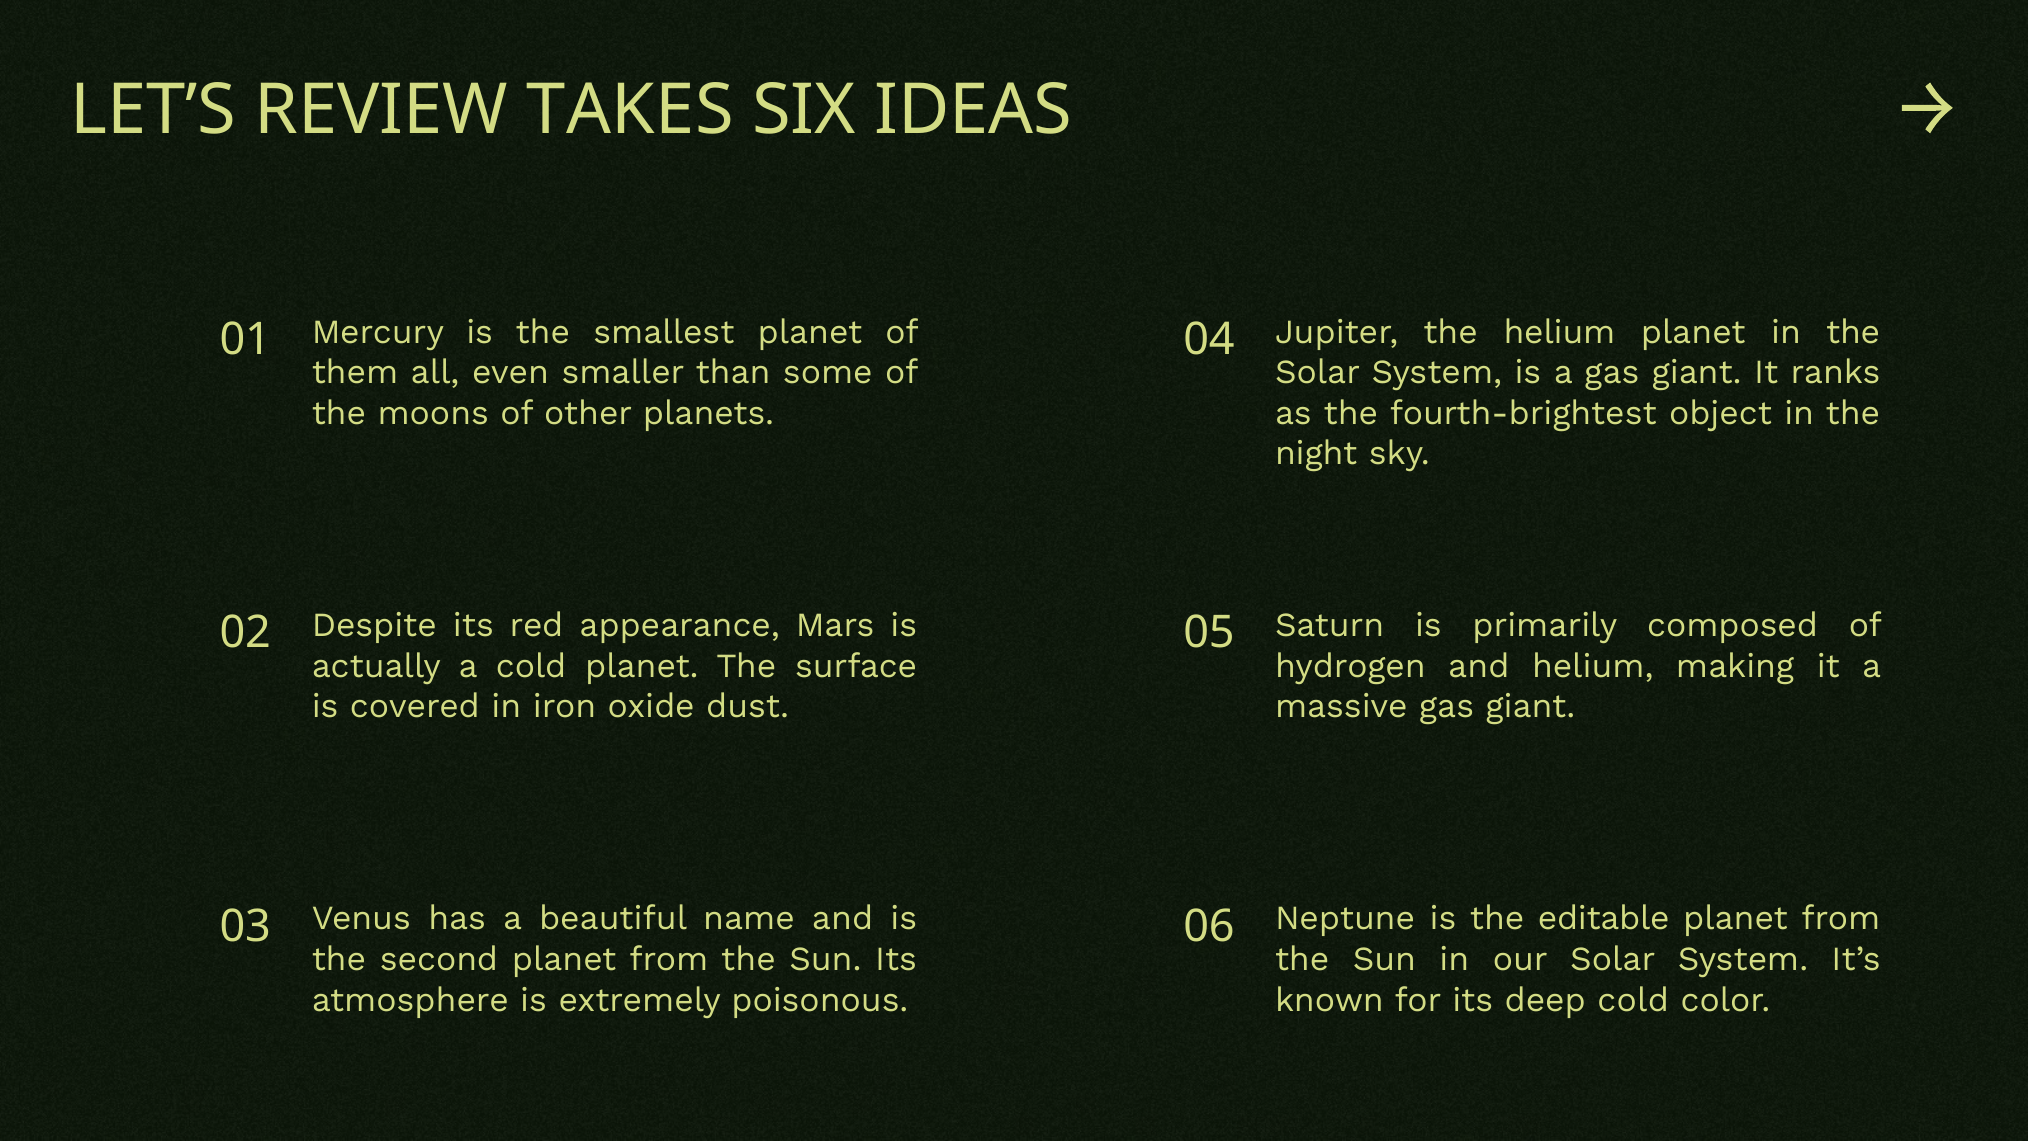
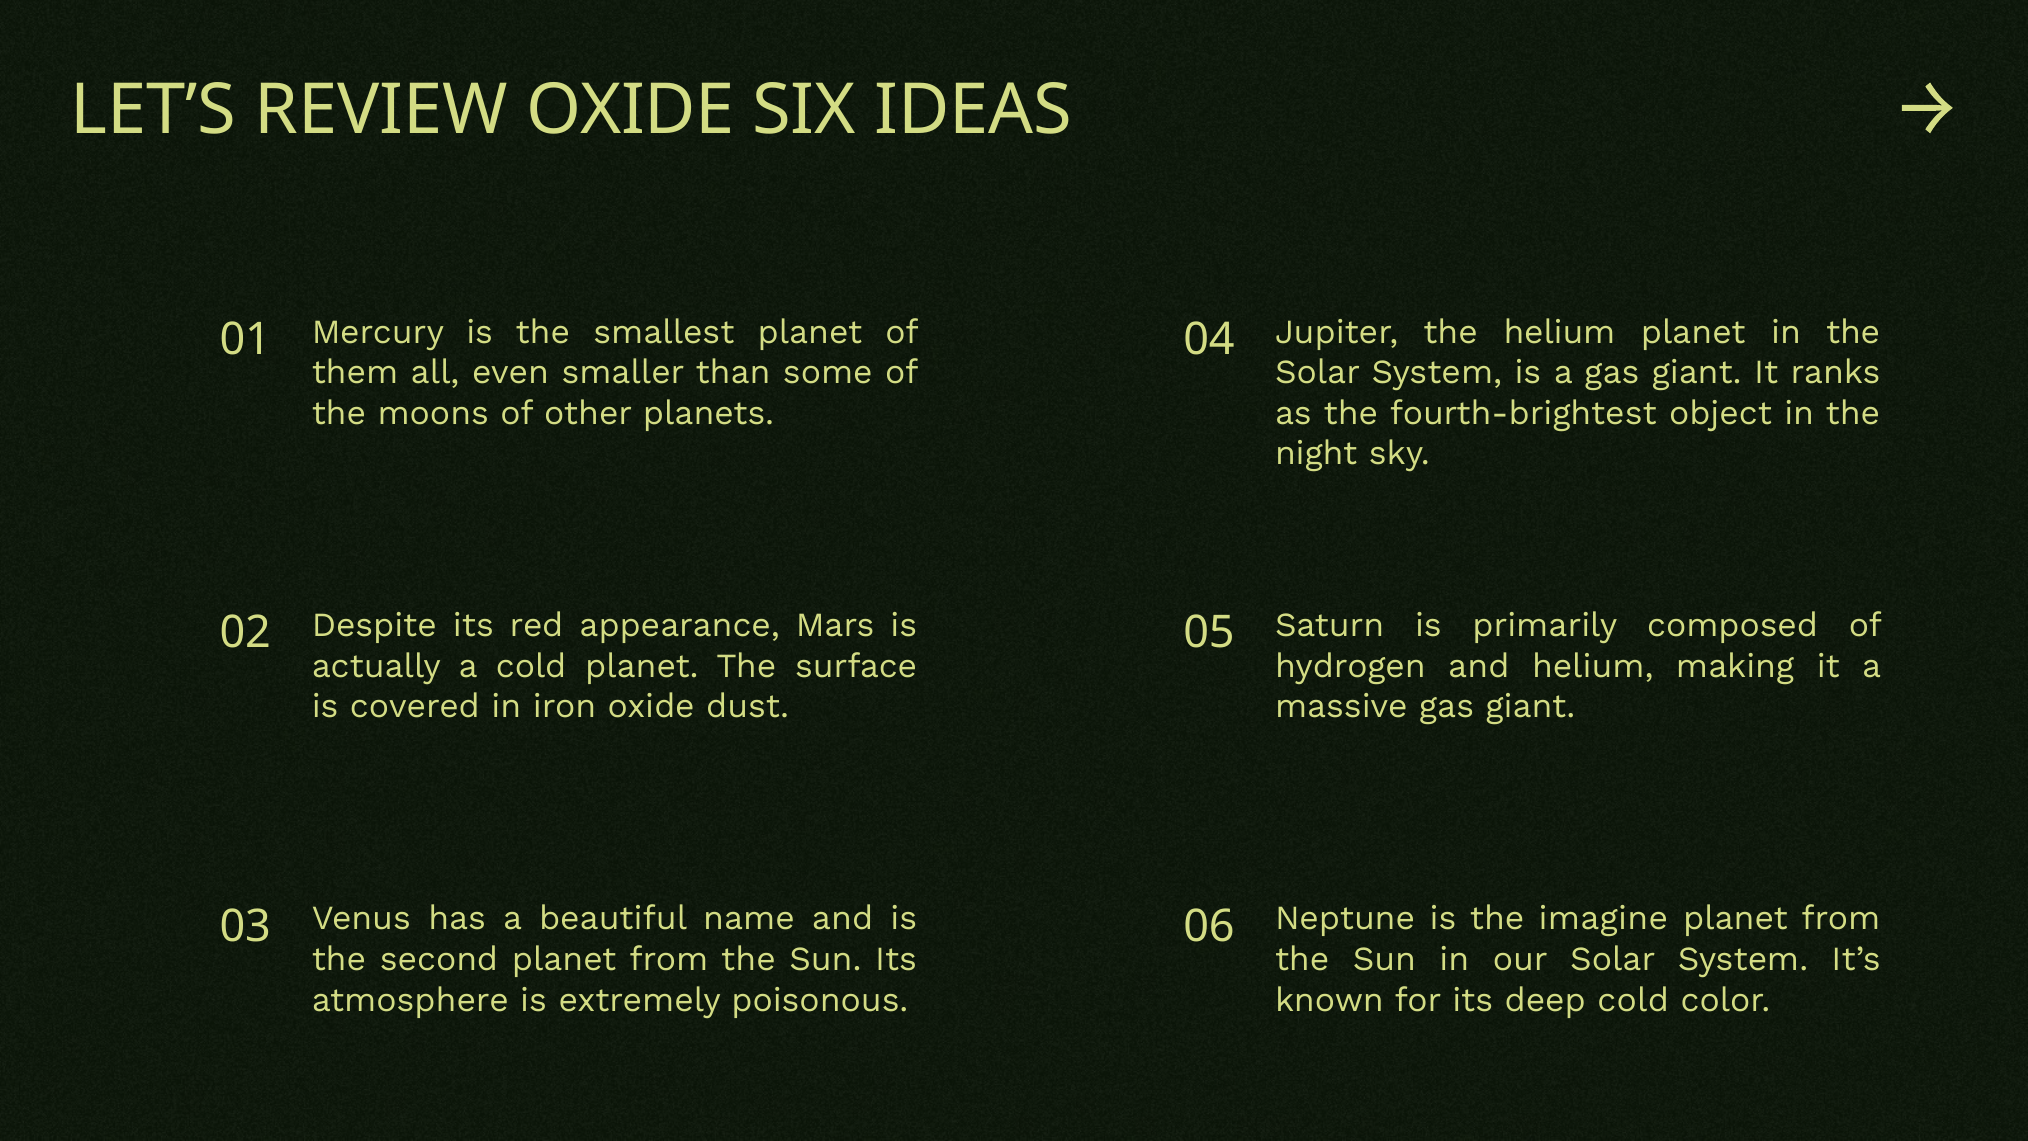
REVIEW TAKES: TAKES -> OXIDE
editable: editable -> imagine
